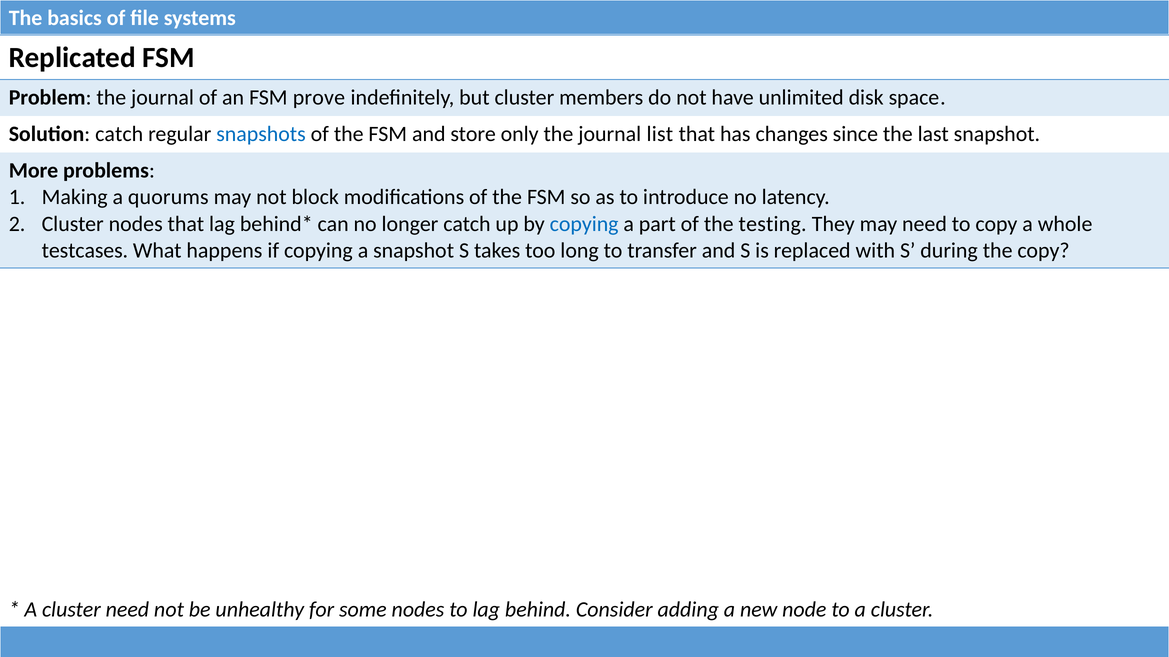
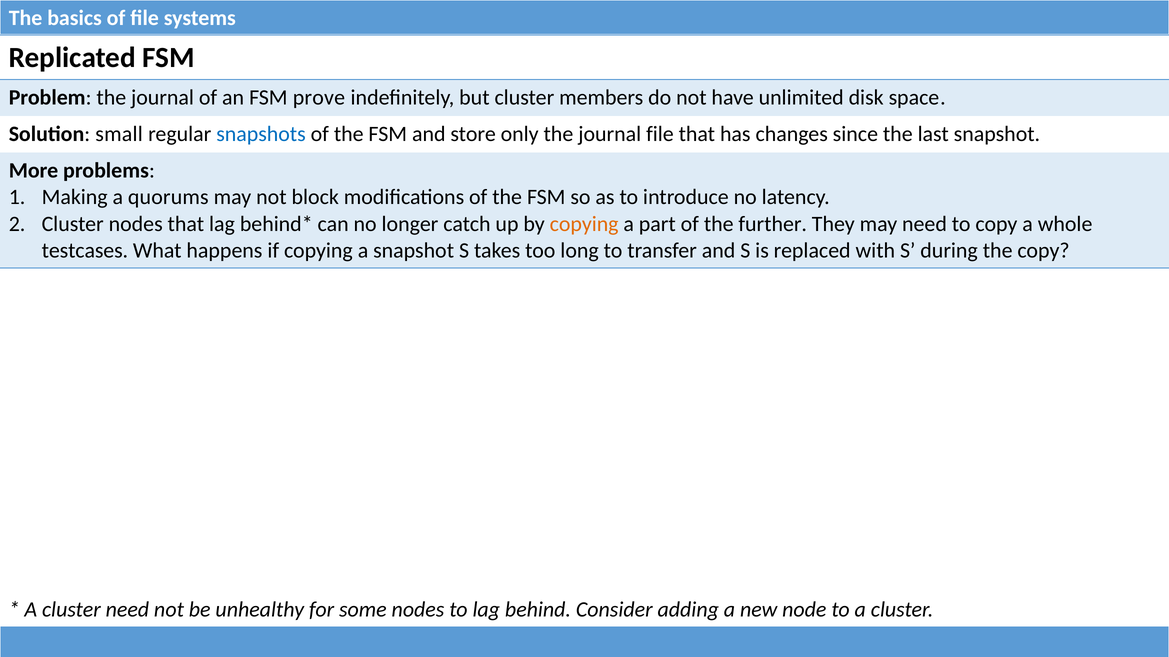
Solution catch: catch -> small
journal list: list -> file
copying at (584, 224) colour: blue -> orange
testing: testing -> further
